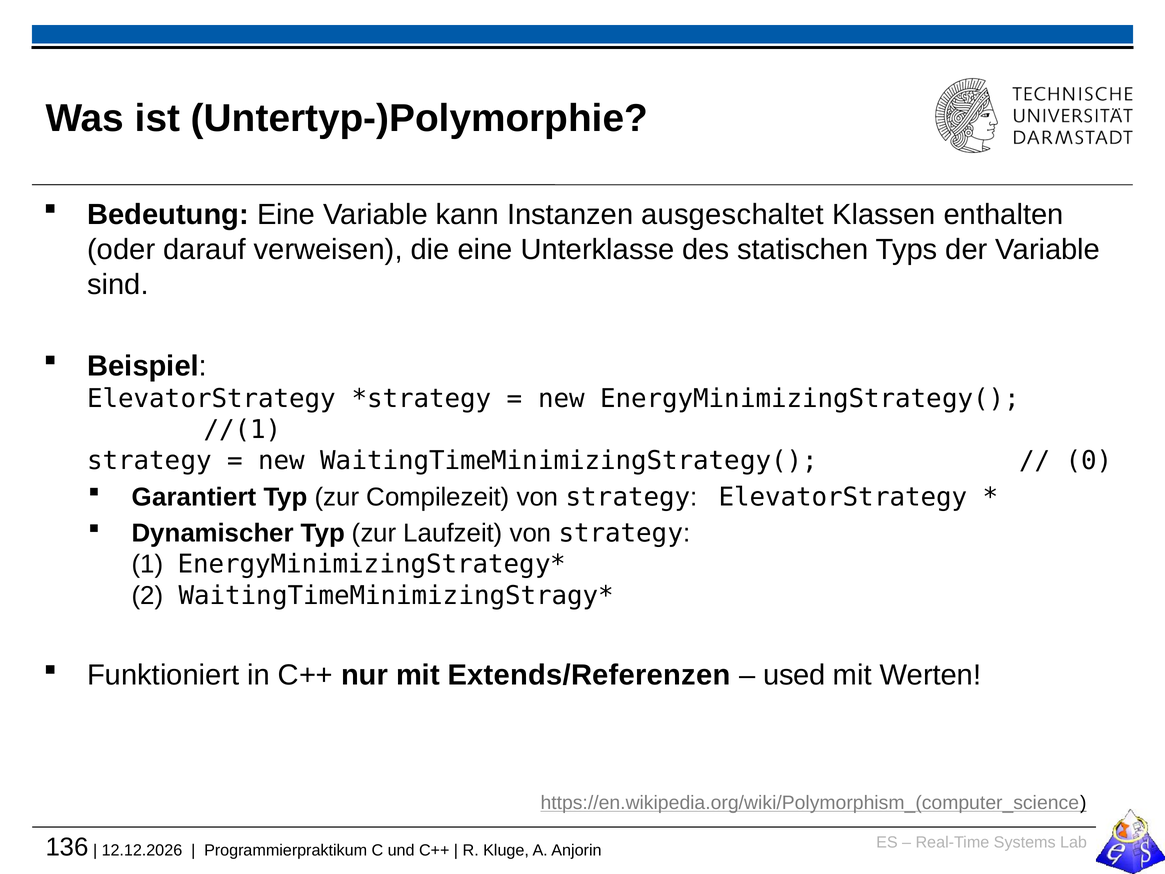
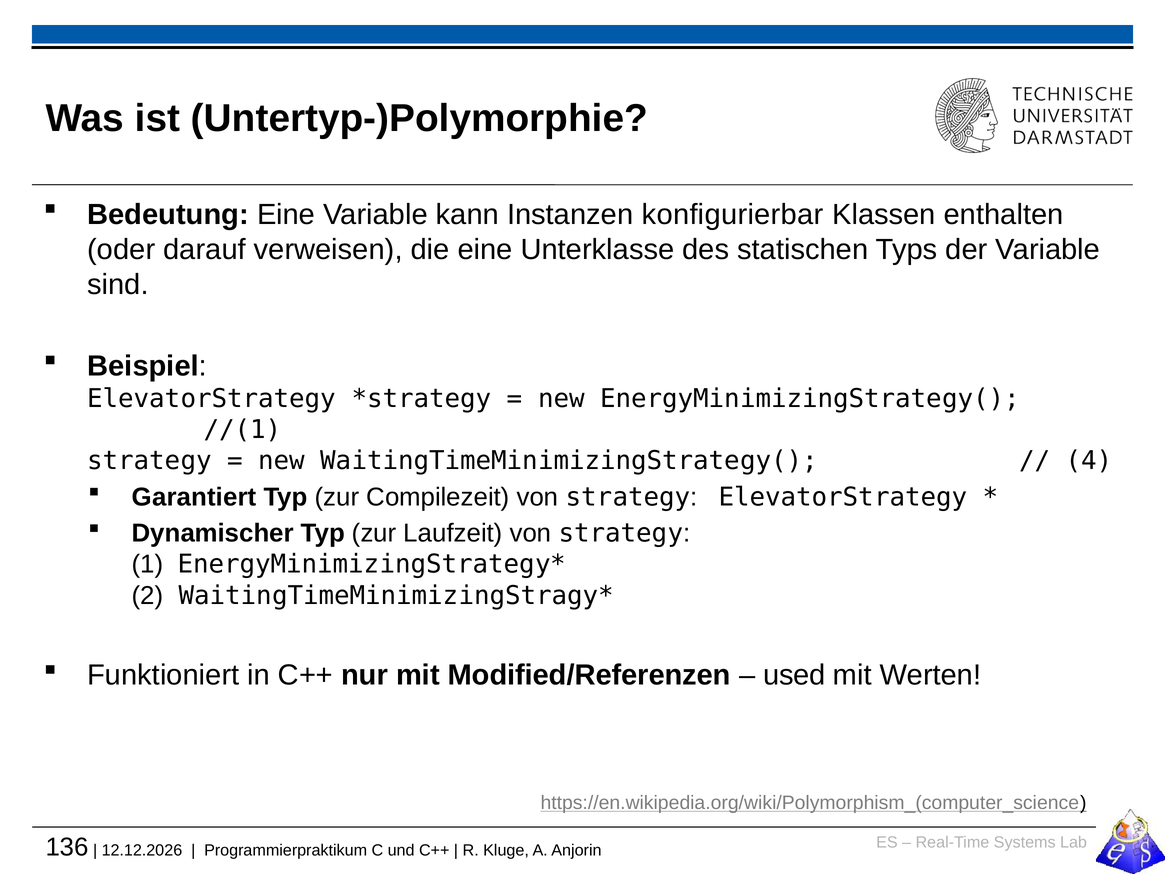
ausgeschaltet: ausgeschaltet -> konfigurierbar
0: 0 -> 4
Extends/Referenzen: Extends/Referenzen -> Modified/Referenzen
